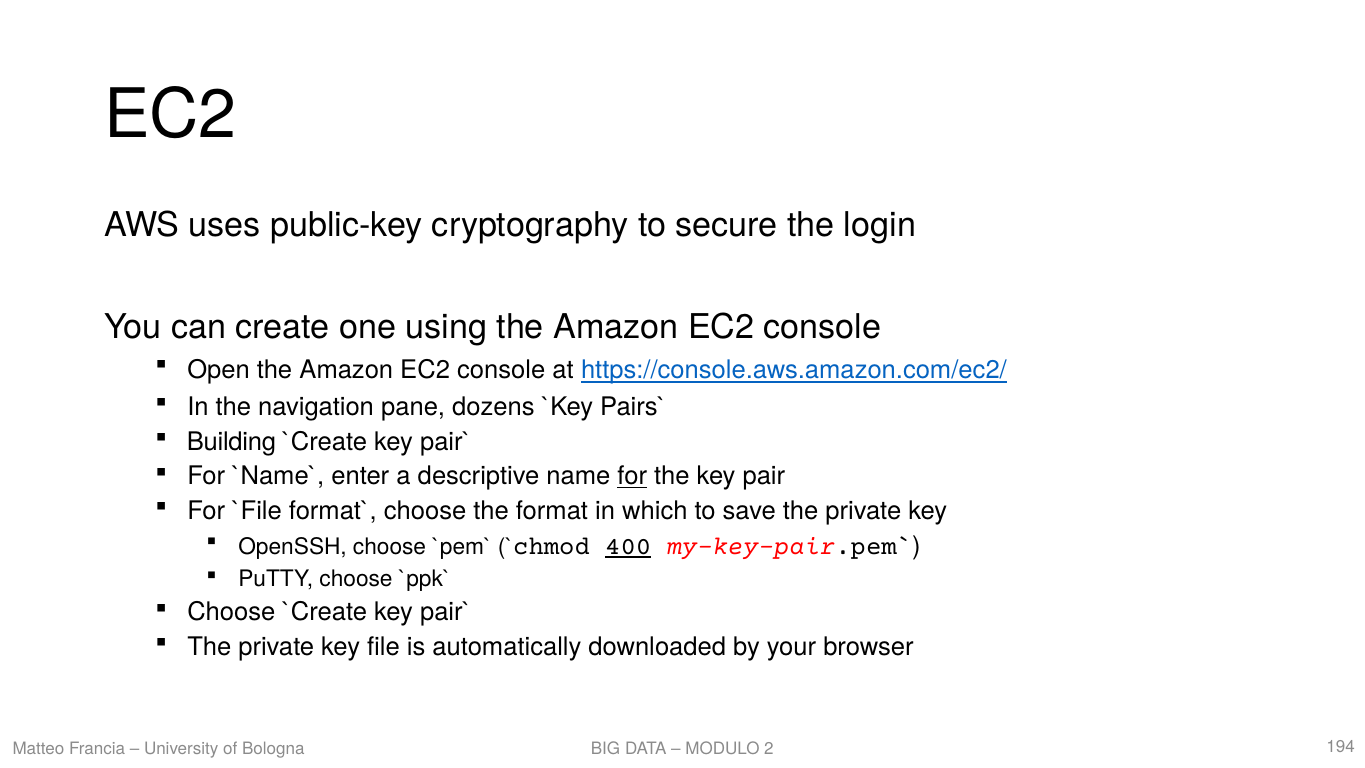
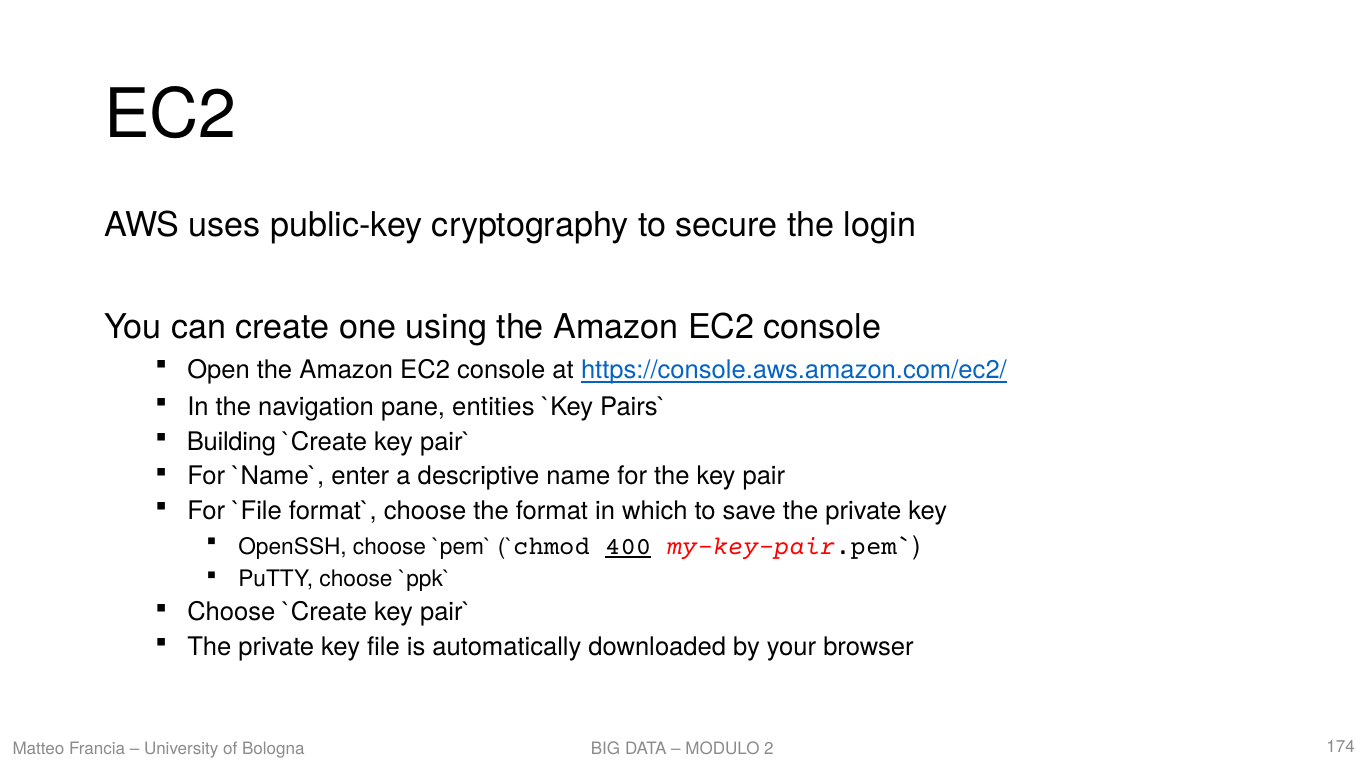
dozens: dozens -> entities
for at (632, 476) underline: present -> none
194: 194 -> 174
